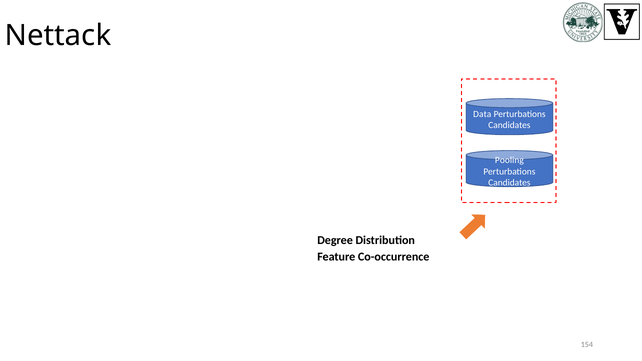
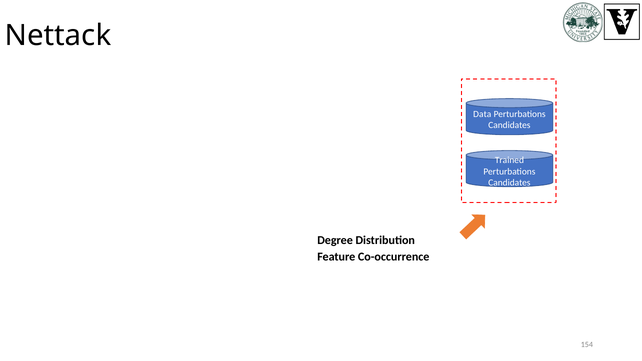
Pooling: Pooling -> Trained
